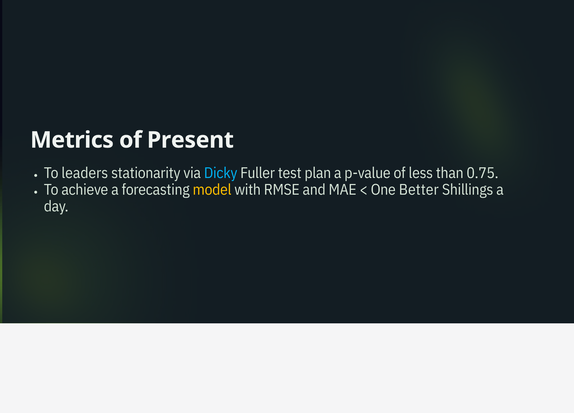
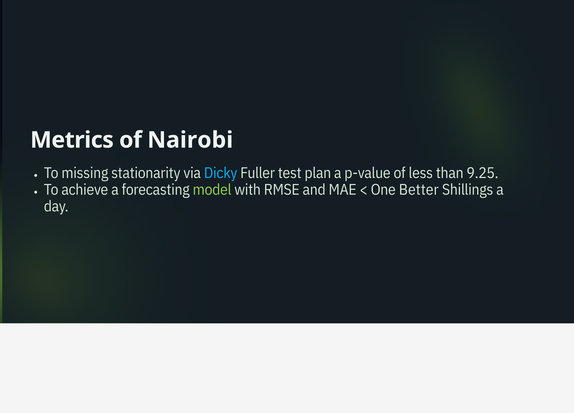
Present: Present -> Nairobi
leaders: leaders -> missing
0.75: 0.75 -> 9.25
model colour: yellow -> light green
